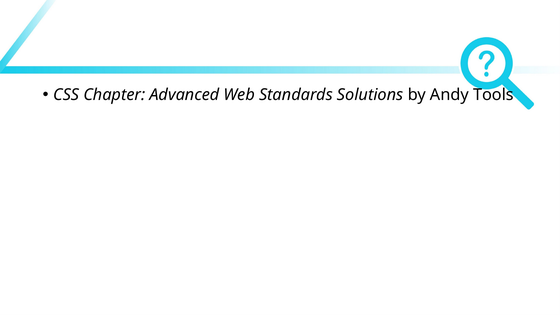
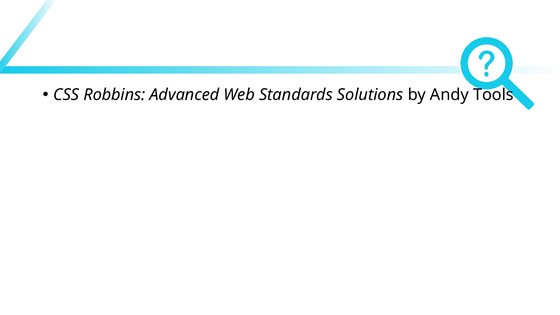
Chapter: Chapter -> Robbins
